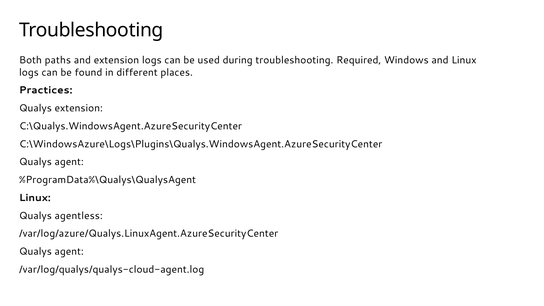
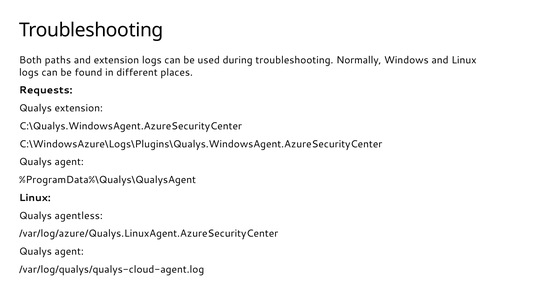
Required: Required -> Normally
Practices: Practices -> Requests
